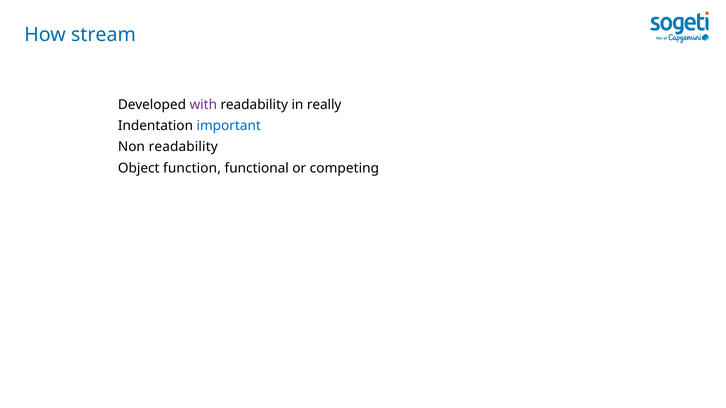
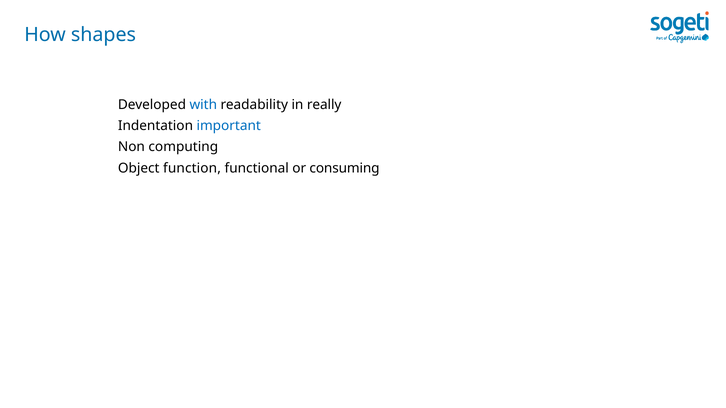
stream: stream -> shapes
with colour: purple -> blue
Non readability: readability -> computing
competing: competing -> consuming
